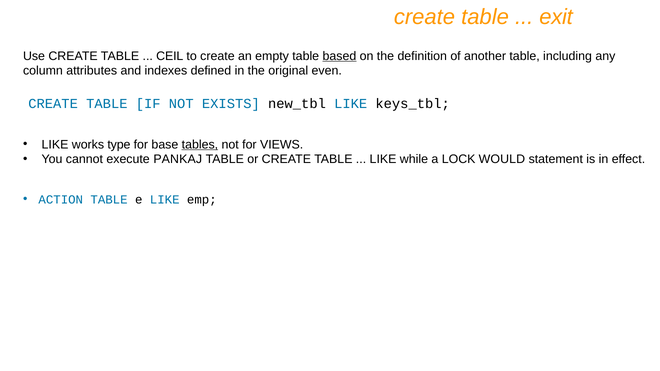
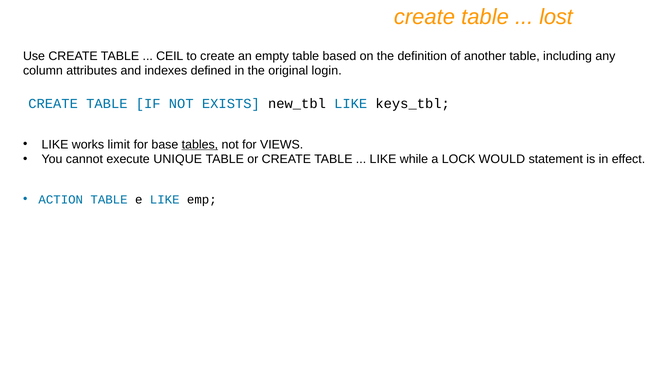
exit: exit -> lost
based underline: present -> none
even: even -> login
type: type -> limit
PANKAJ: PANKAJ -> UNIQUE
